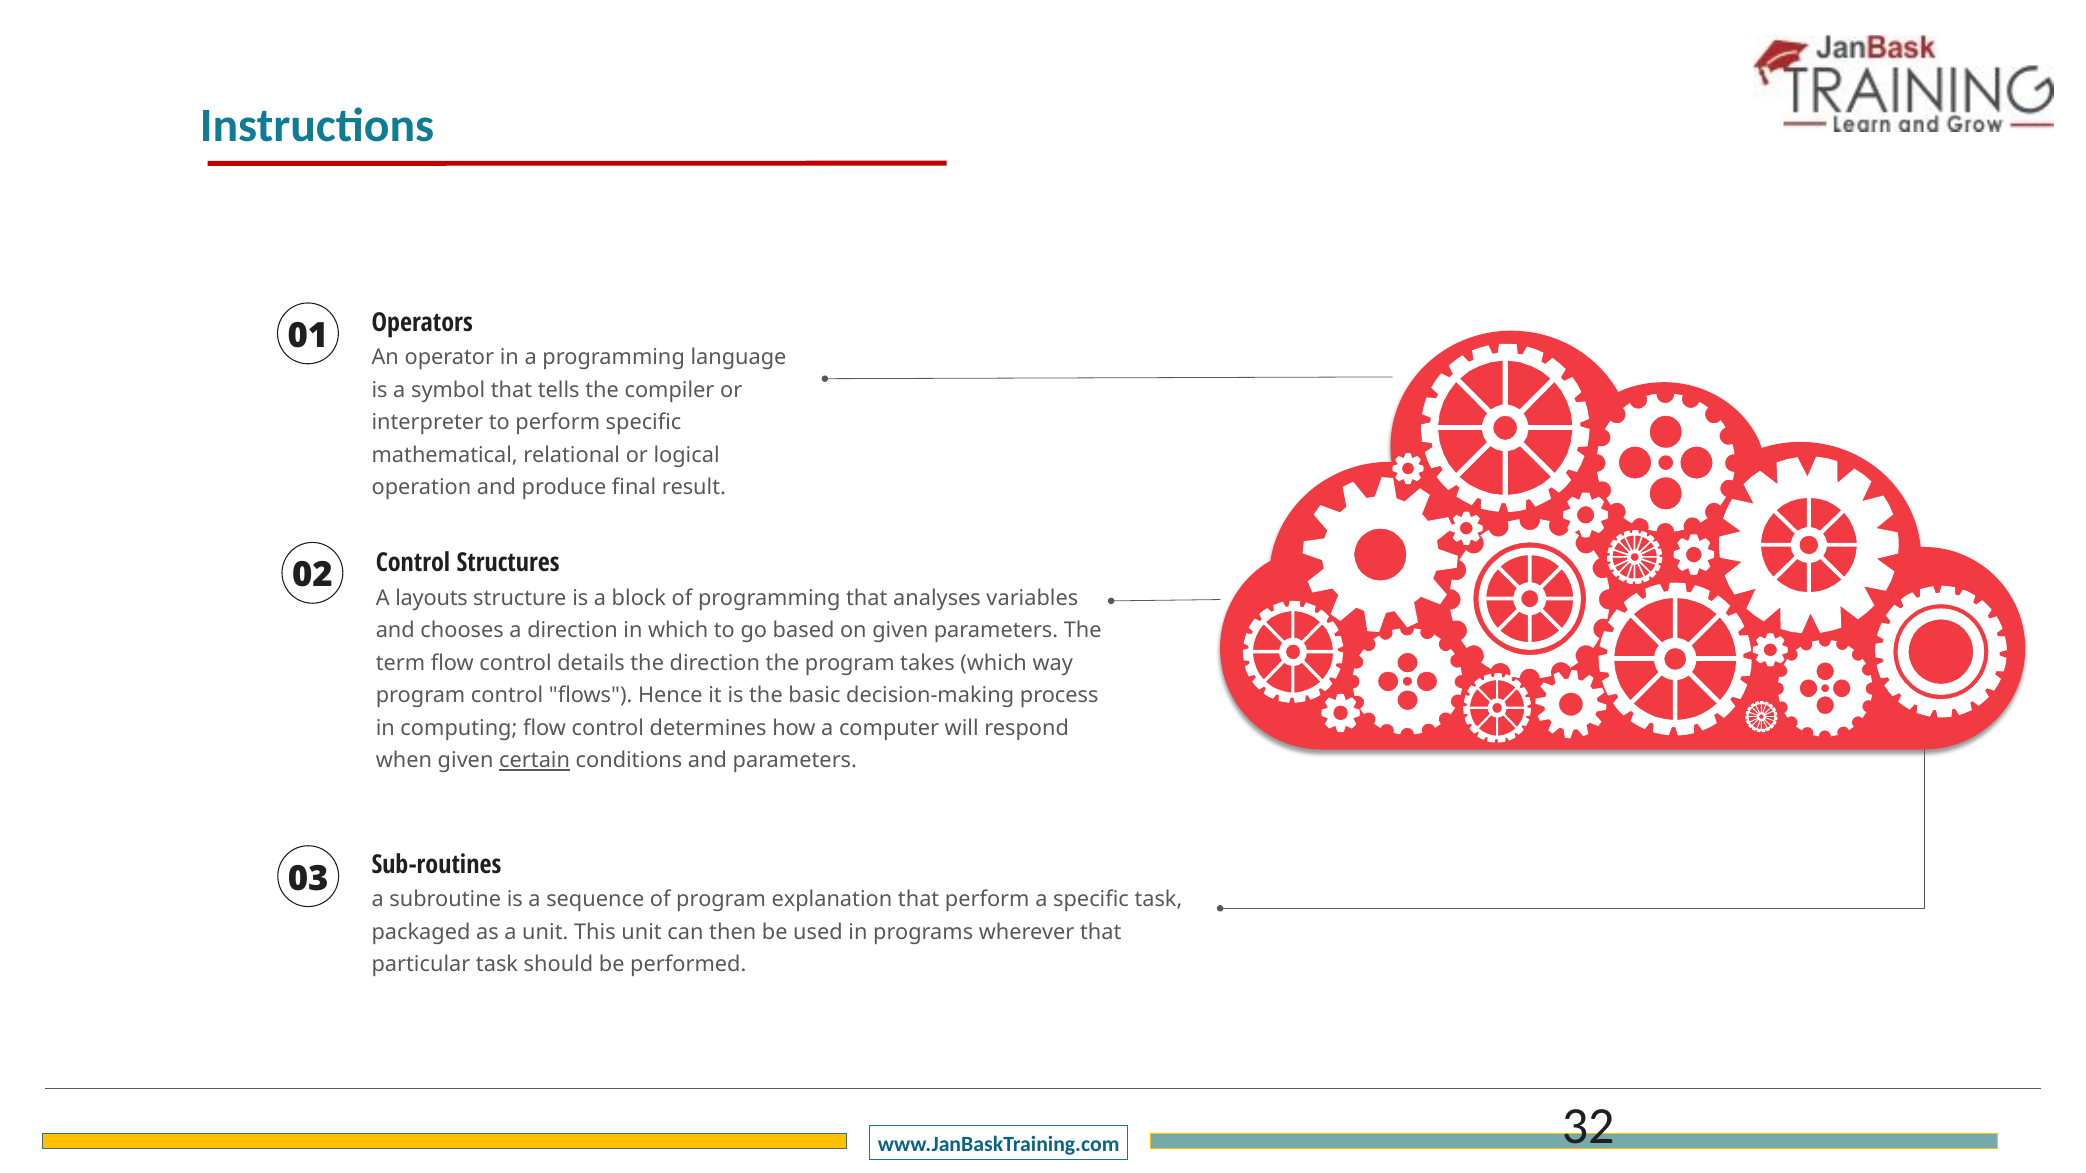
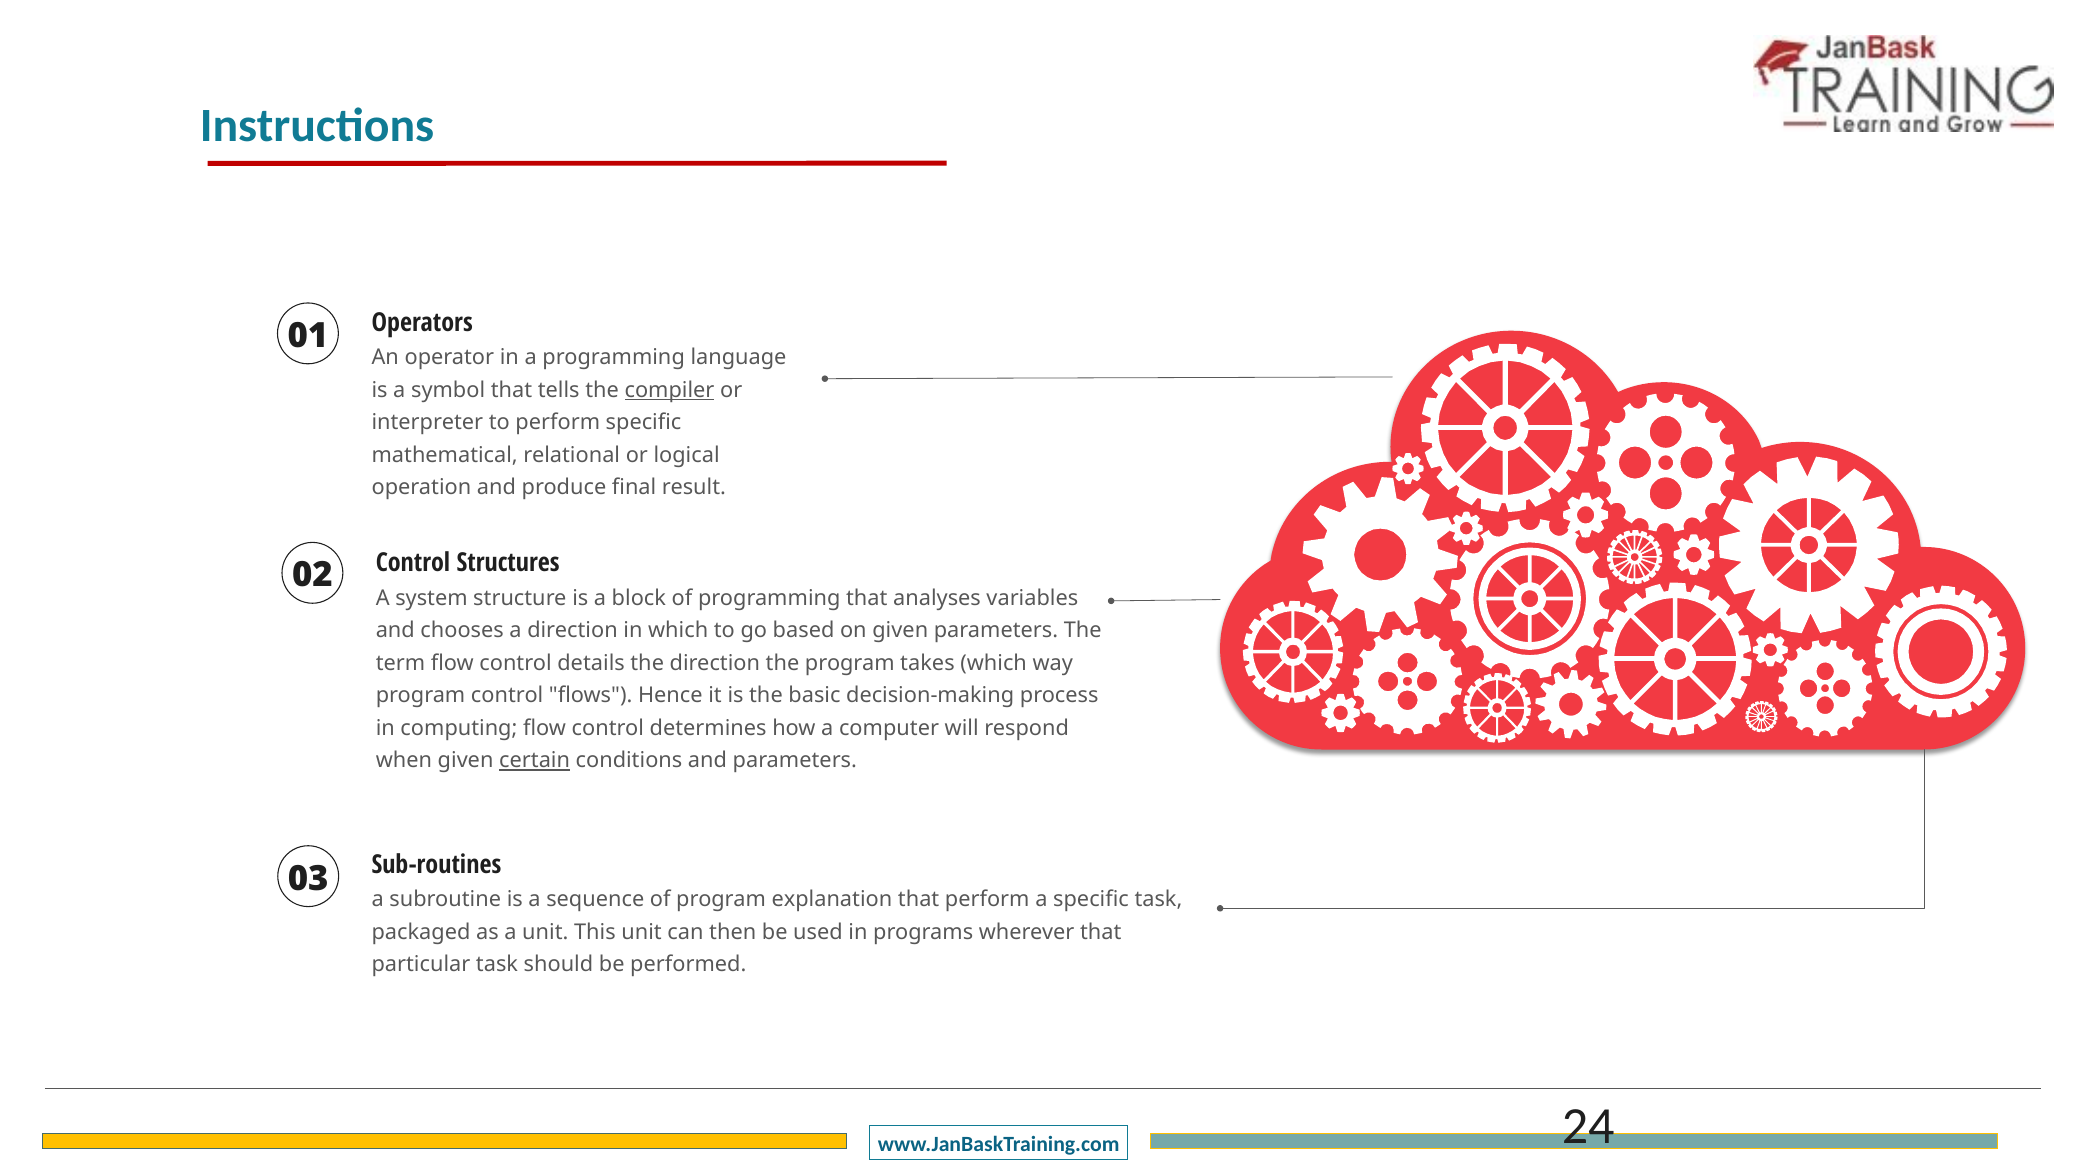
compiler underline: none -> present
layouts: layouts -> system
32: 32 -> 24
